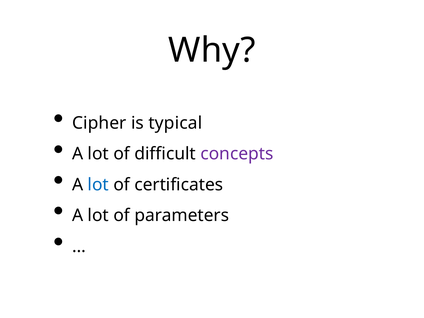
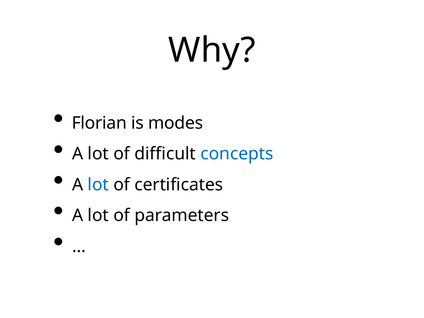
Cipher: Cipher -> Florian
typical: typical -> modes
concepts colour: purple -> blue
